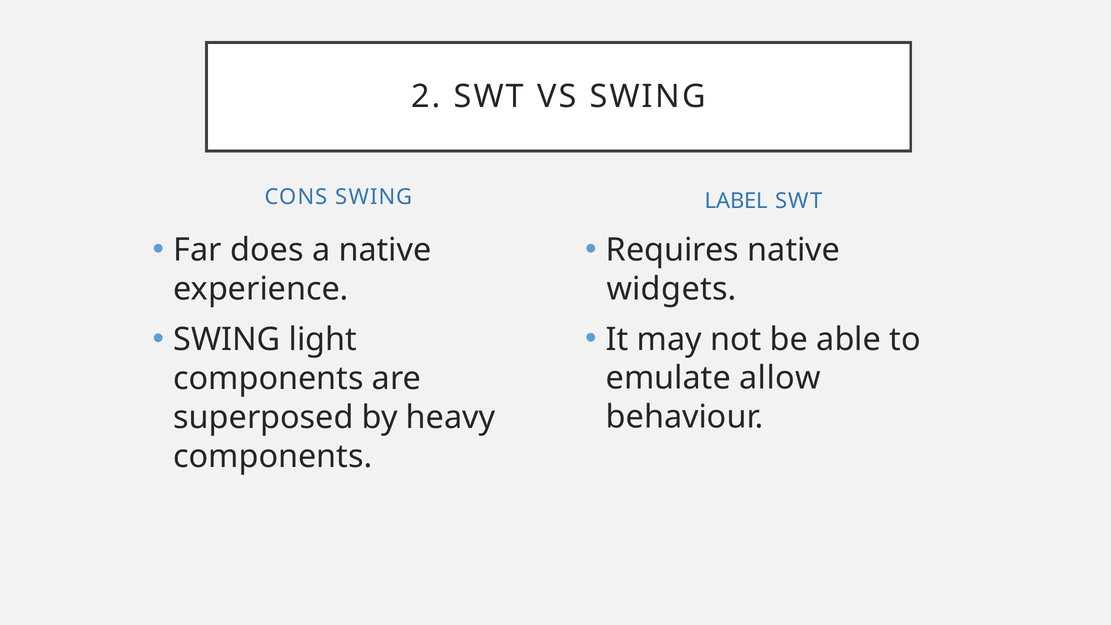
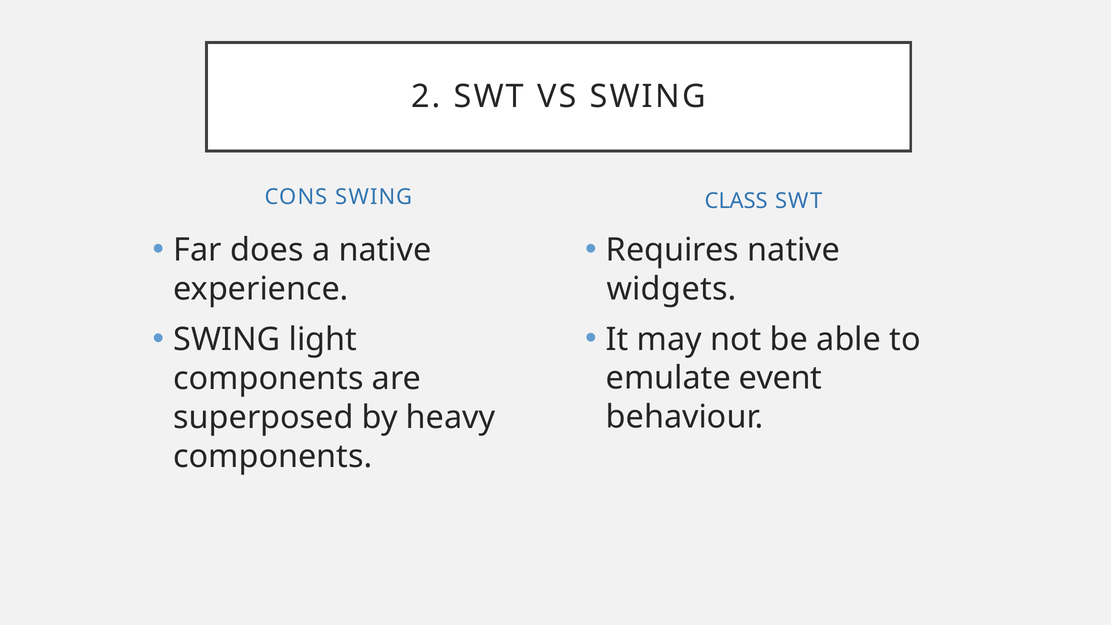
LABEL: LABEL -> CLASS
allow: allow -> event
